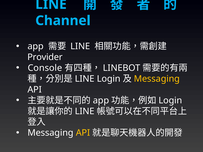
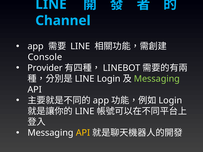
Provider: Provider -> Console
Console: Console -> Provider
Messaging at (157, 79) colour: yellow -> light green
